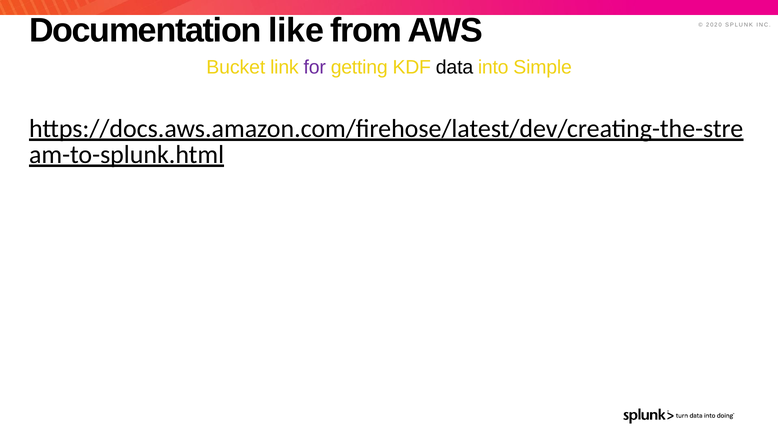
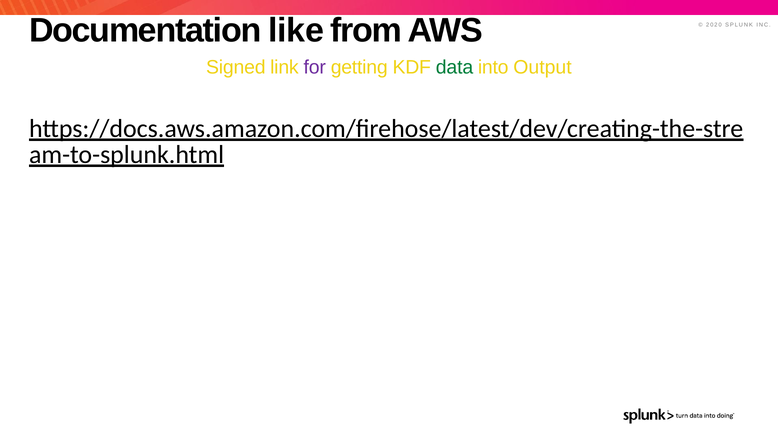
Bucket: Bucket -> Signed
data colour: black -> green
Simple: Simple -> Output
